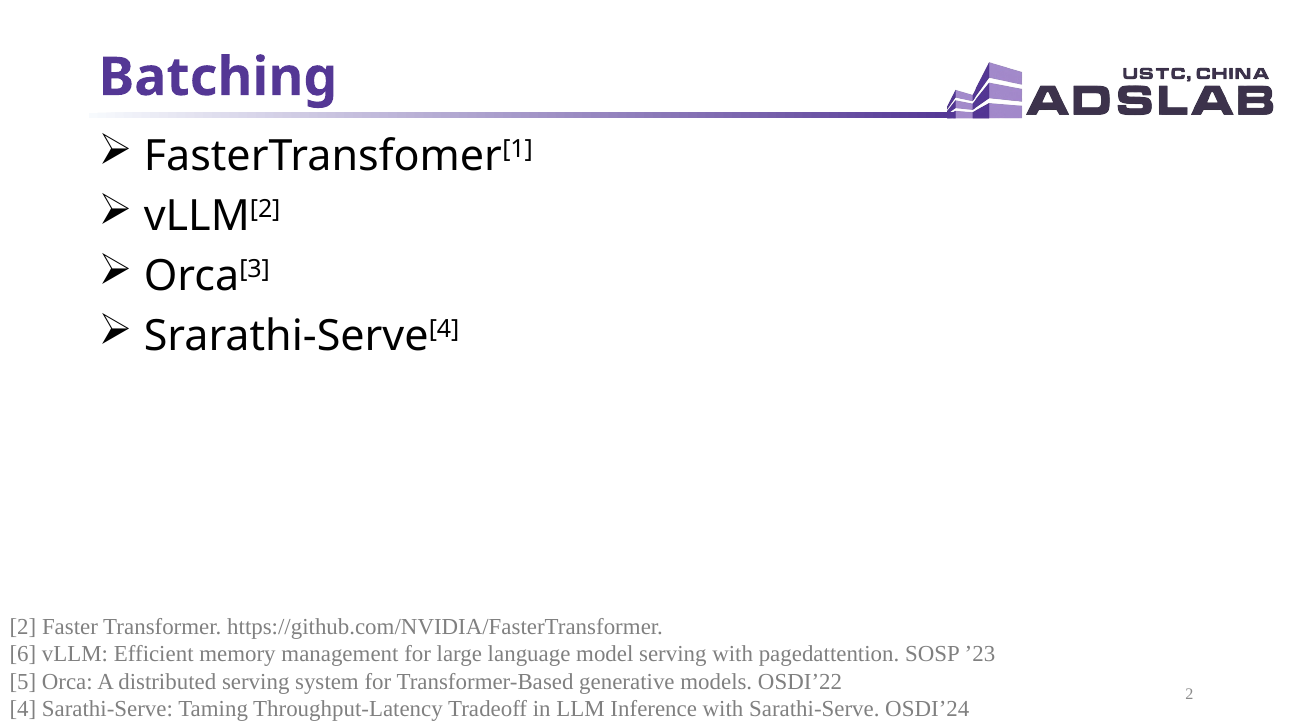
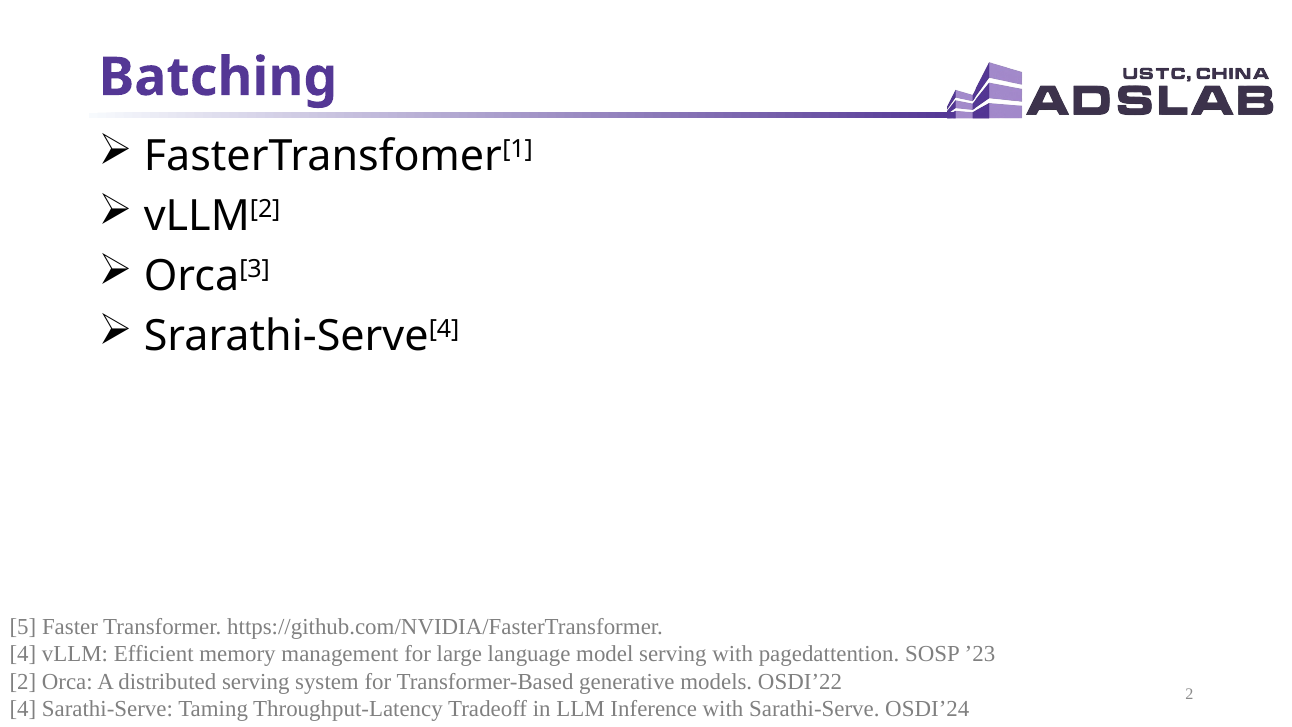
2 at (23, 626): 2 -> 5
6 at (23, 654): 6 -> 4
5 at (23, 681): 5 -> 2
